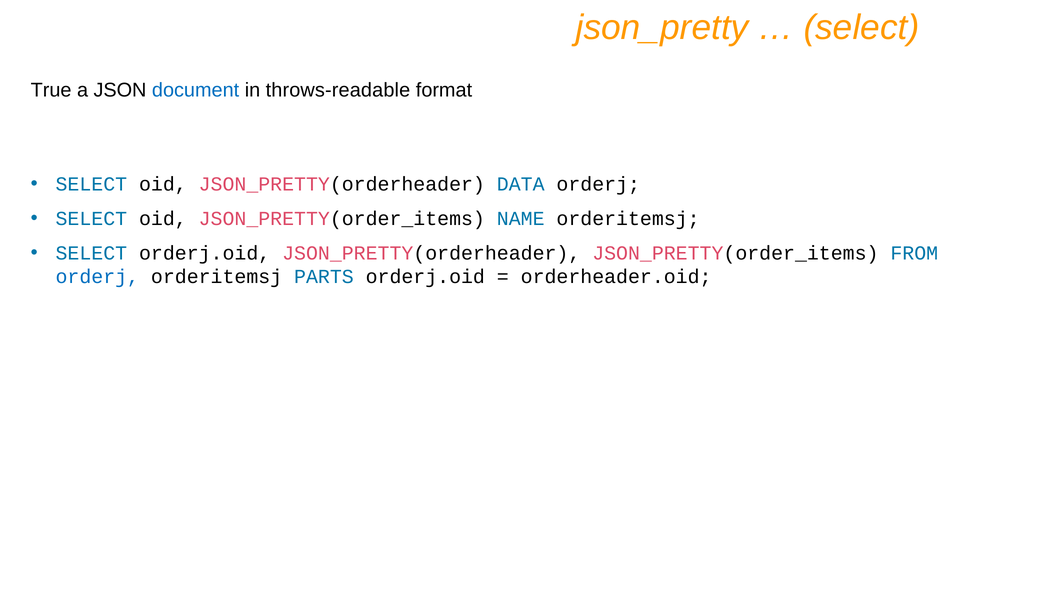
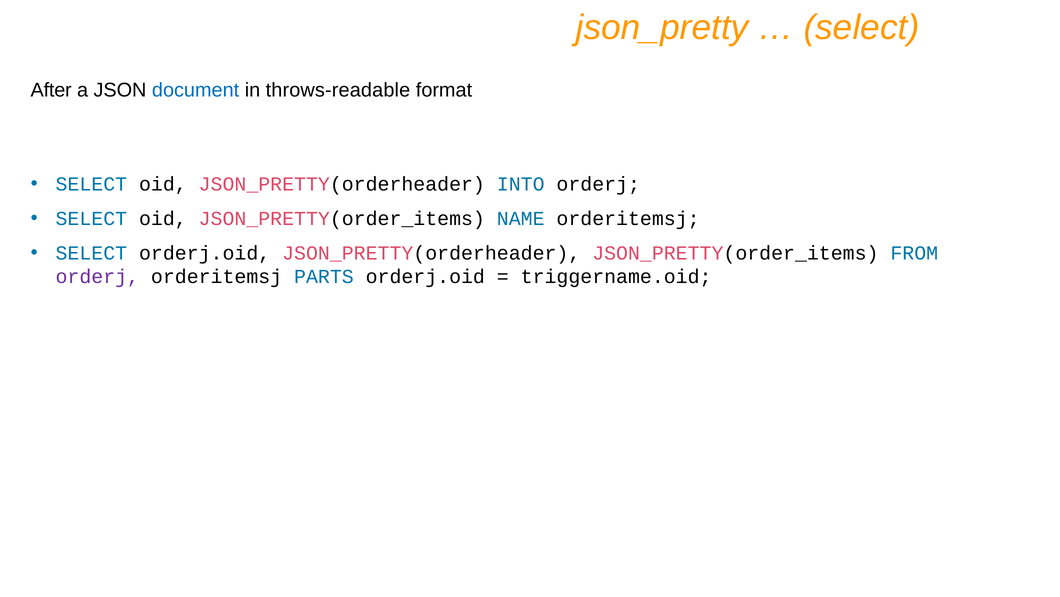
True: True -> After
DATA: DATA -> INTO
orderj at (97, 277) colour: blue -> purple
orderheader.oid: orderheader.oid -> triggername.oid
